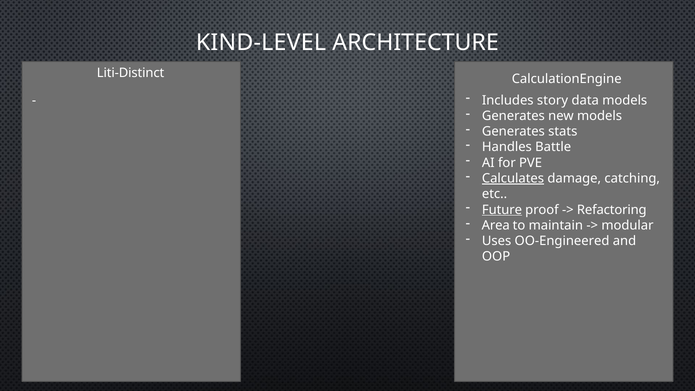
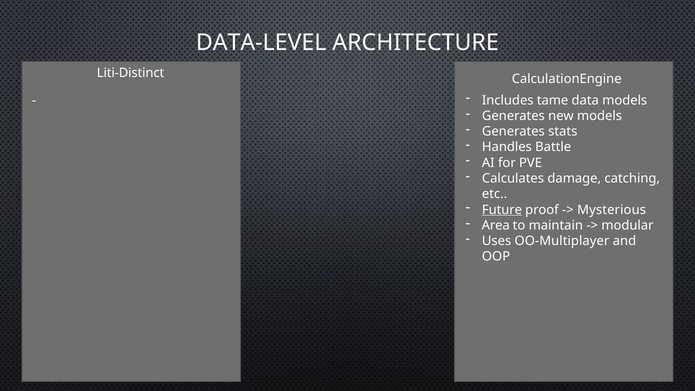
KIND-LEVEL: KIND-LEVEL -> DATA-LEVEL
story: story -> tame
Calculates underline: present -> none
Refactoring: Refactoring -> Mysterious
OO-Engineered: OO-Engineered -> OO-Multiplayer
